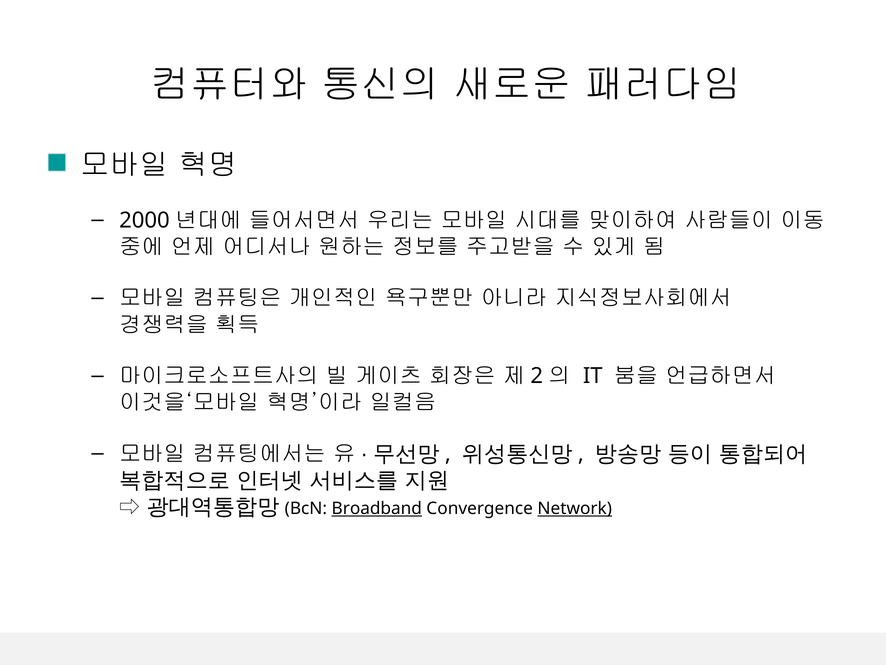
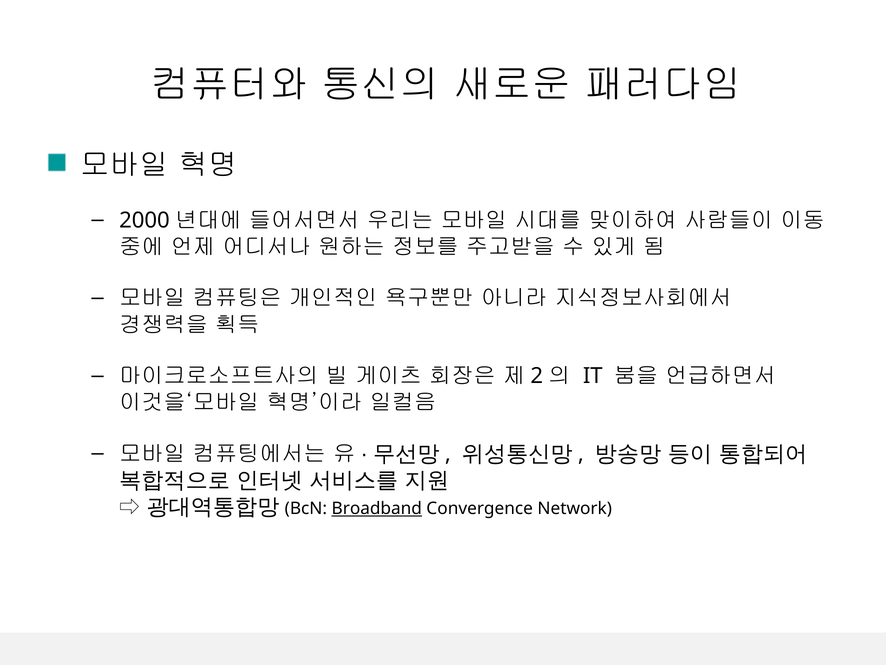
Network underline: present -> none
